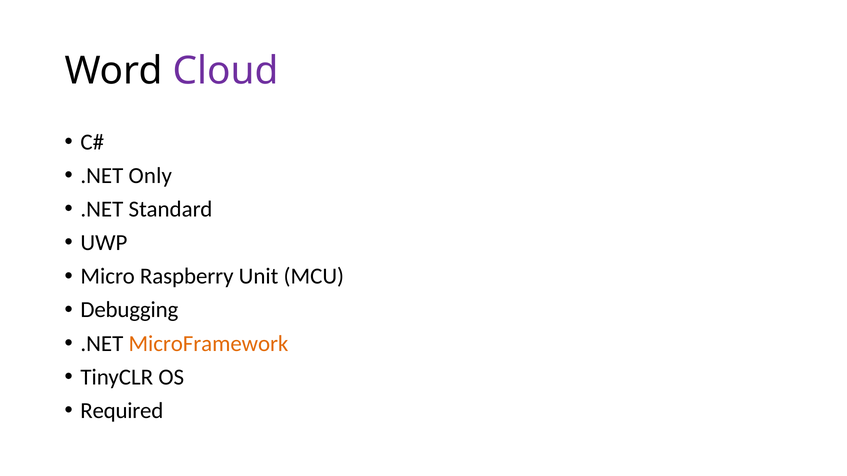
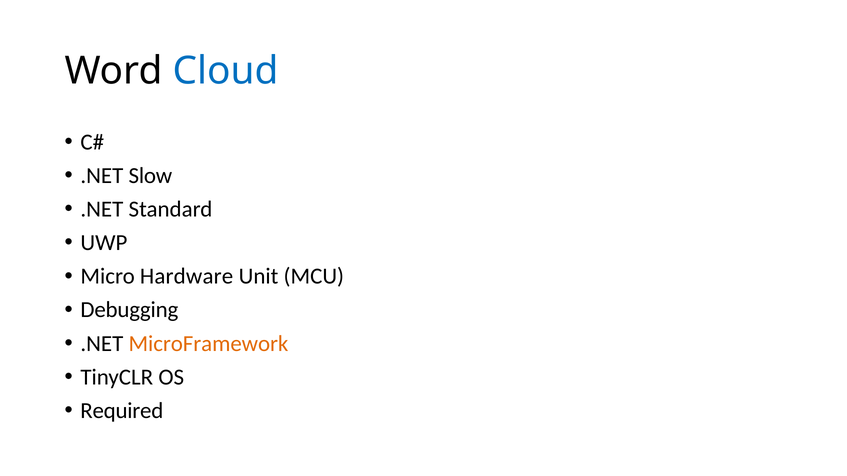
Cloud colour: purple -> blue
Only: Only -> Slow
Raspberry: Raspberry -> Hardware
